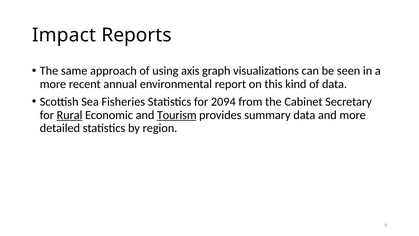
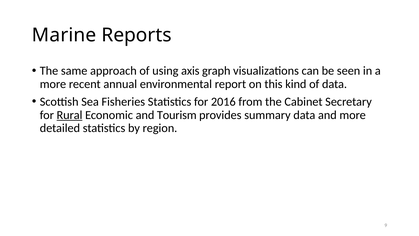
Impact: Impact -> Marine
2094: 2094 -> 2016
Tourism underline: present -> none
